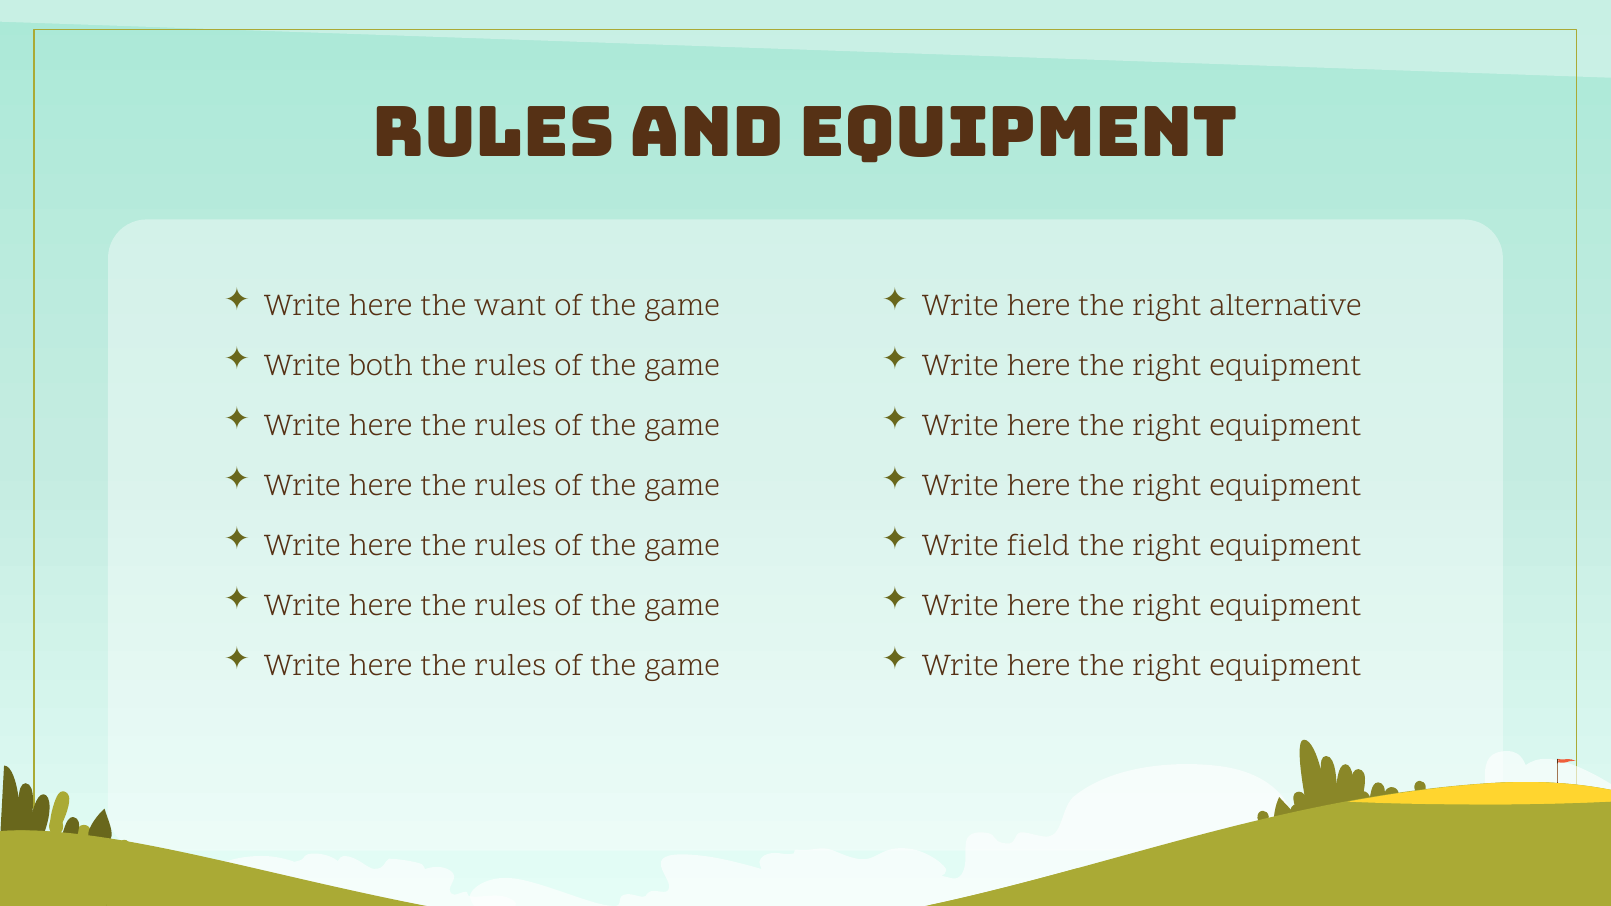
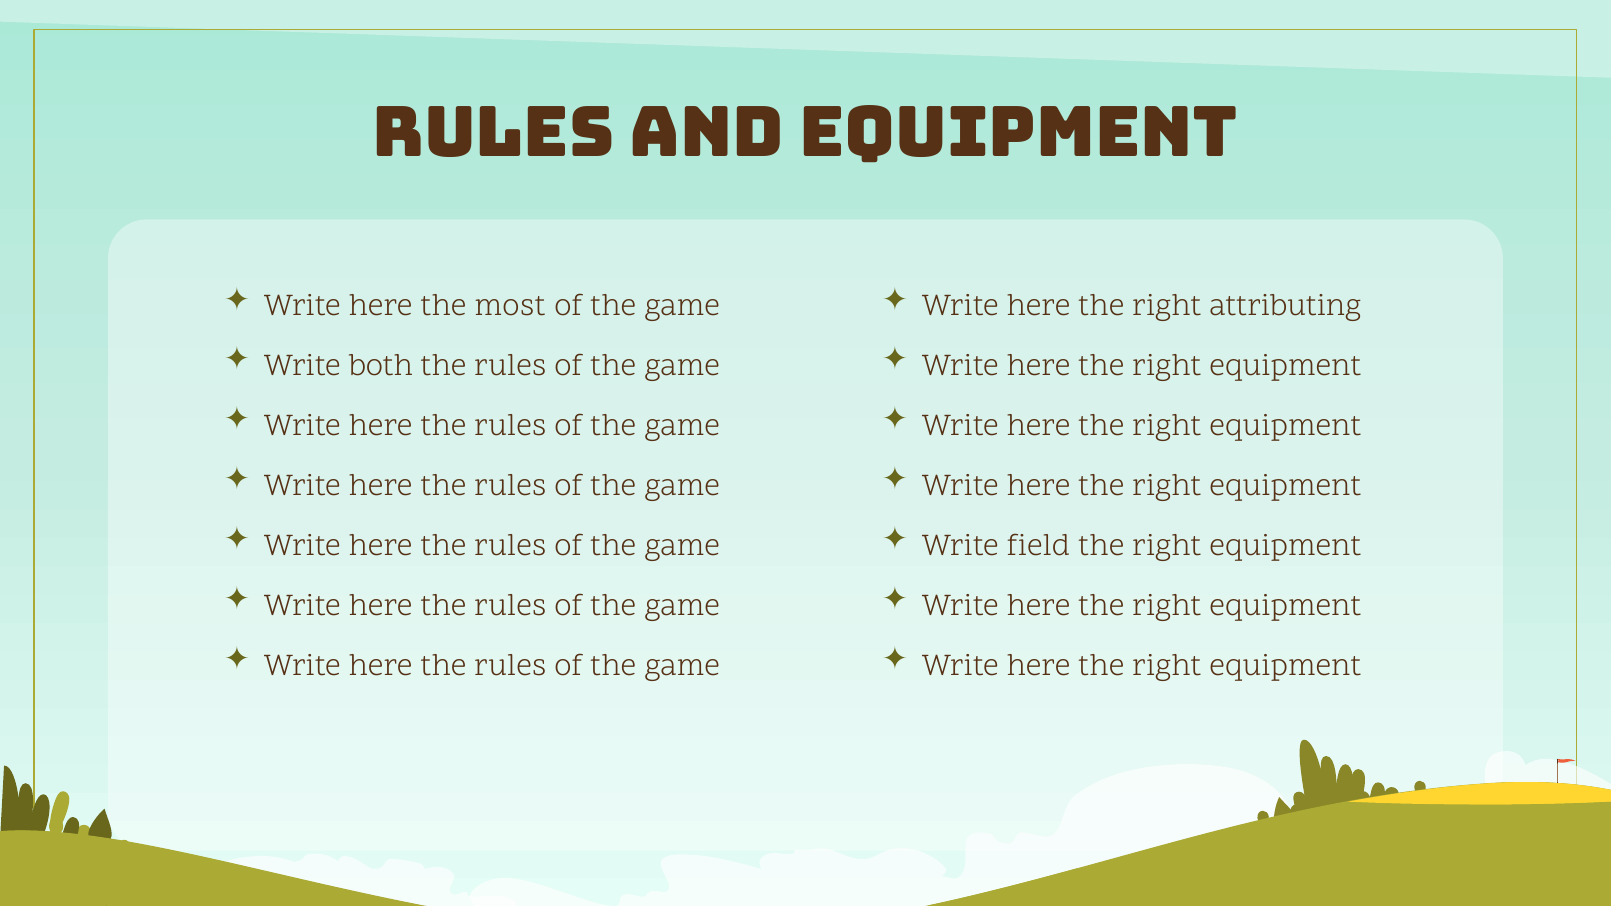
want: want -> most
alternative: alternative -> attributing
